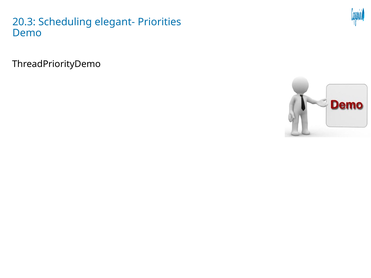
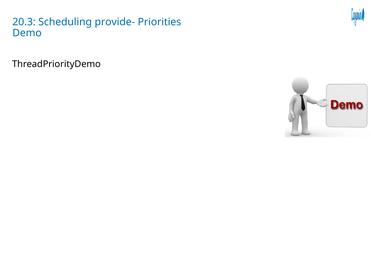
elegant-: elegant- -> provide-
